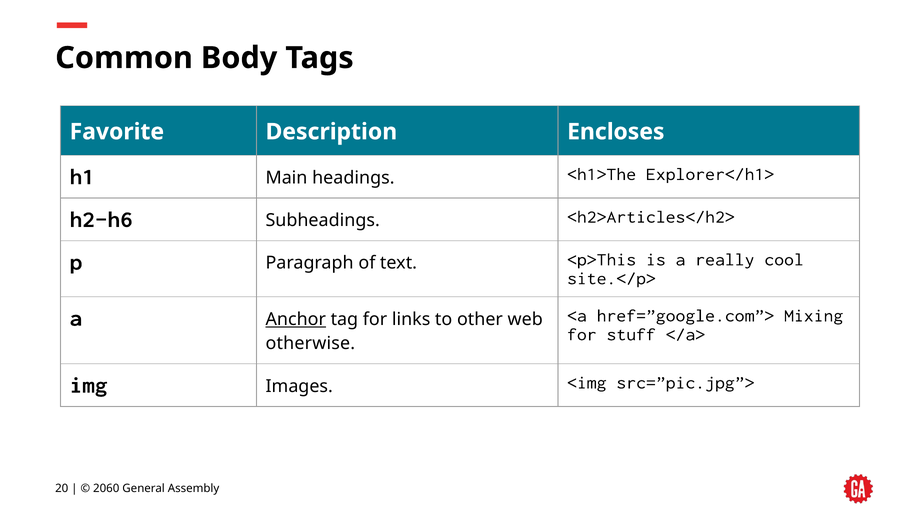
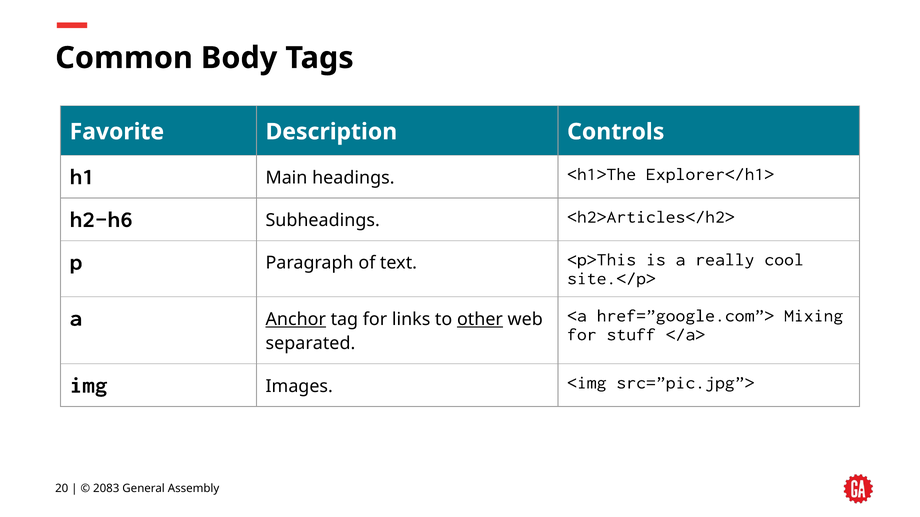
Encloses: Encloses -> Controls
other underline: none -> present
otherwise: otherwise -> separated
2060: 2060 -> 2083
